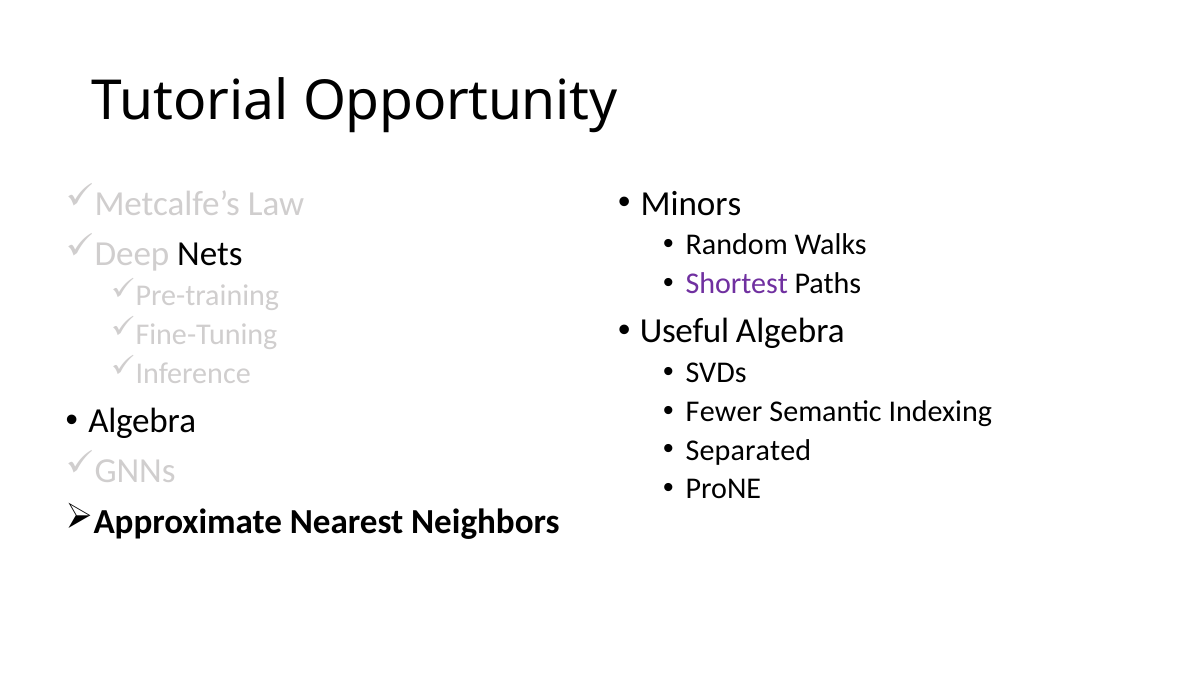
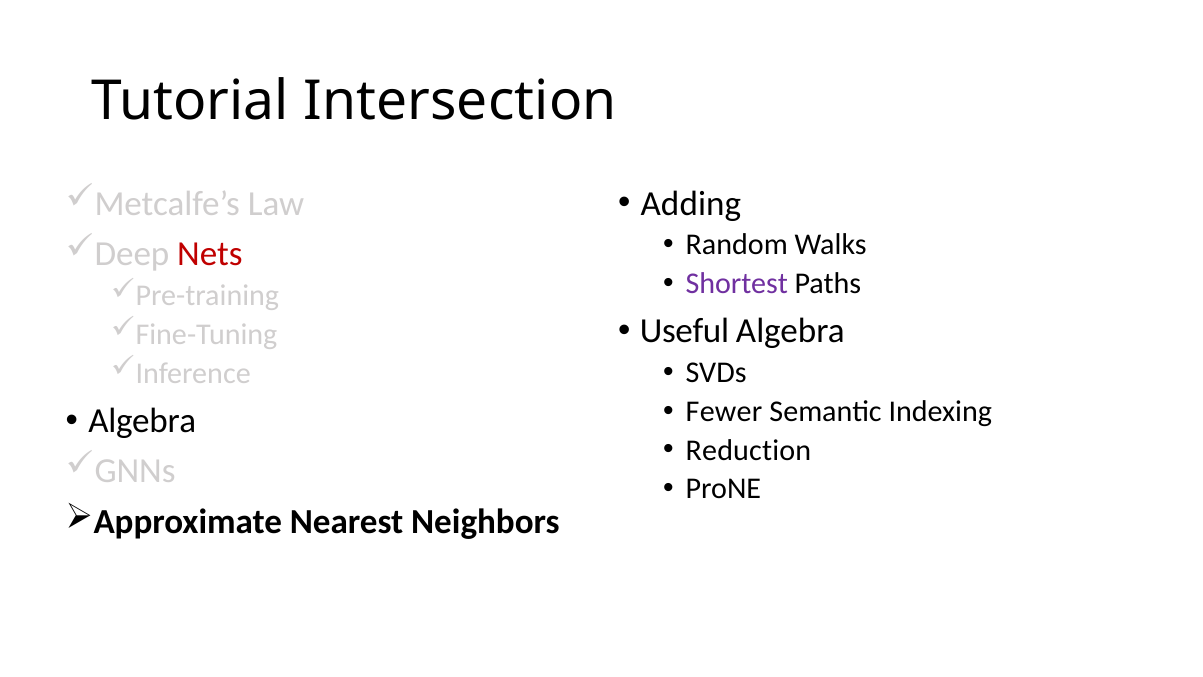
Opportunity: Opportunity -> Intersection
Minors: Minors -> Adding
Nets colour: black -> red
Separated: Separated -> Reduction
